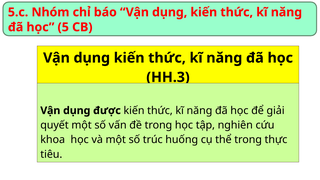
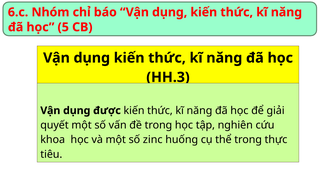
5.c: 5.c -> 6.c
trúc: trúc -> zinc
